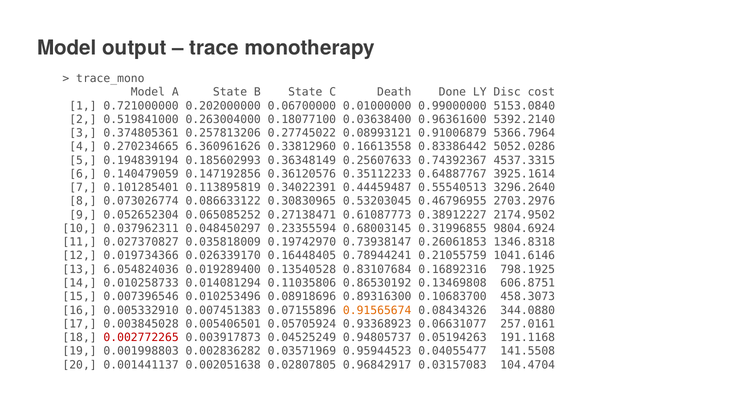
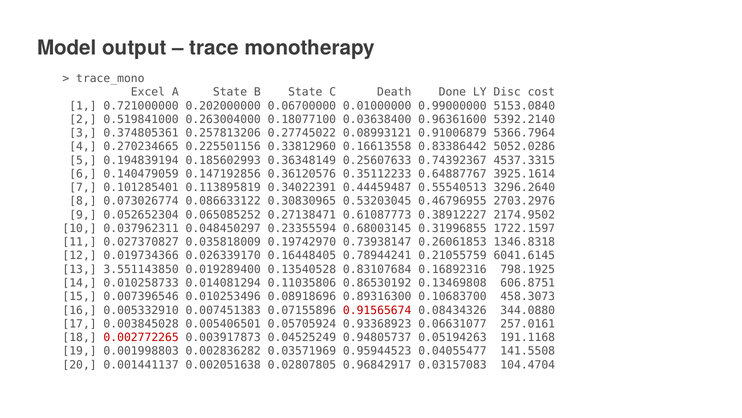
Model at (148, 92): Model -> Excel
6.360961626: 6.360961626 -> 0.225501156
9804.6924: 9804.6924 -> 1722.1597
1041.6146: 1041.6146 -> 6041.6145
6.054824036: 6.054824036 -> 3.551143850
0.91565674 colour: orange -> red
